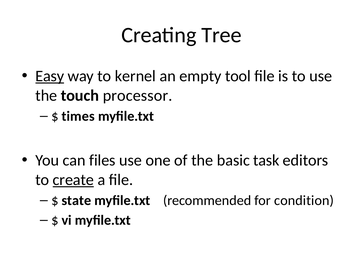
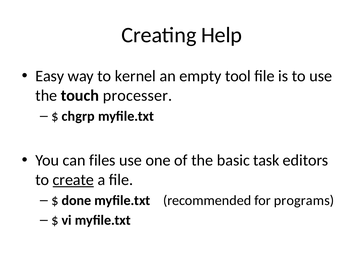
Tree: Tree -> Help
Easy underline: present -> none
processor: processor -> processer
times: times -> chgrp
state: state -> done
condition: condition -> programs
